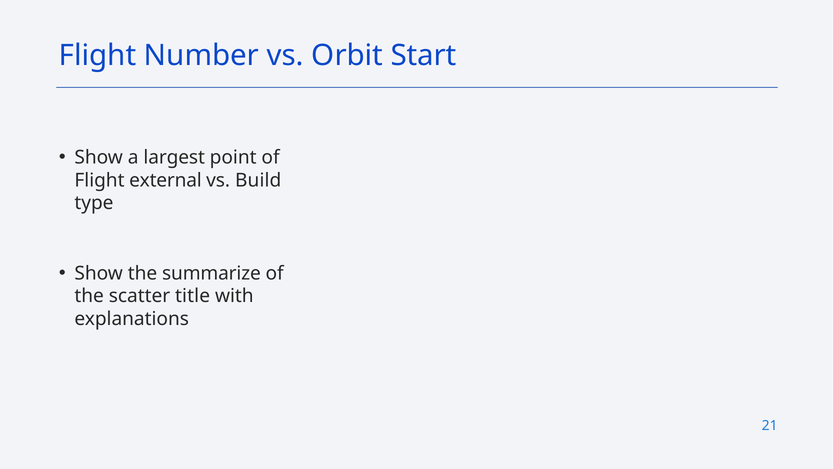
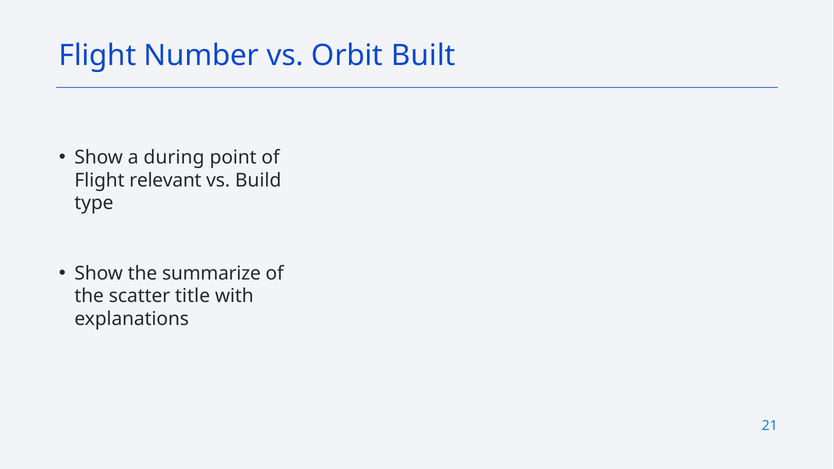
Start: Start -> Built
largest: largest -> during
external: external -> relevant
